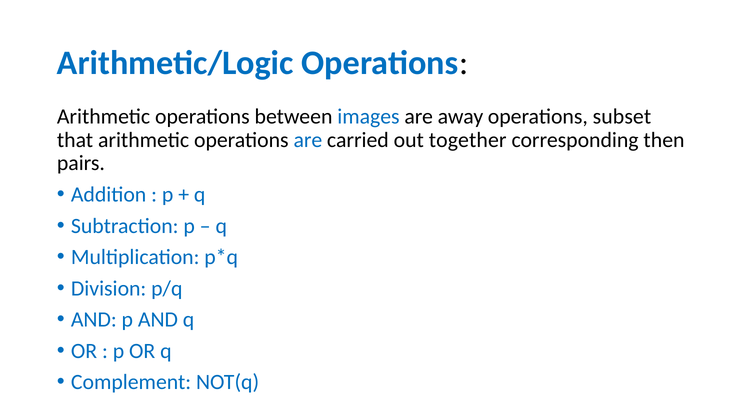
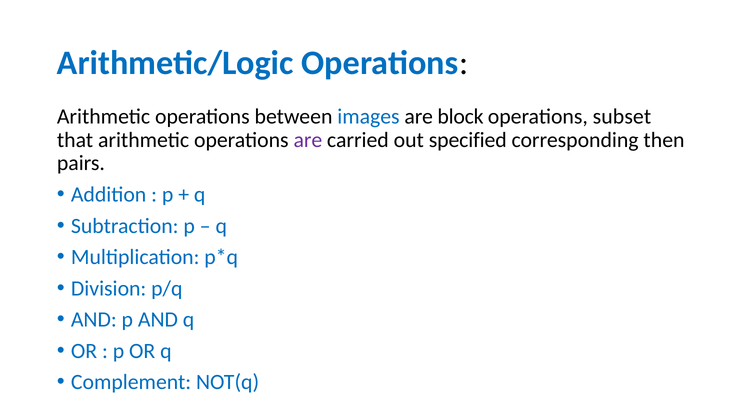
away: away -> block
are at (308, 140) colour: blue -> purple
together: together -> specified
